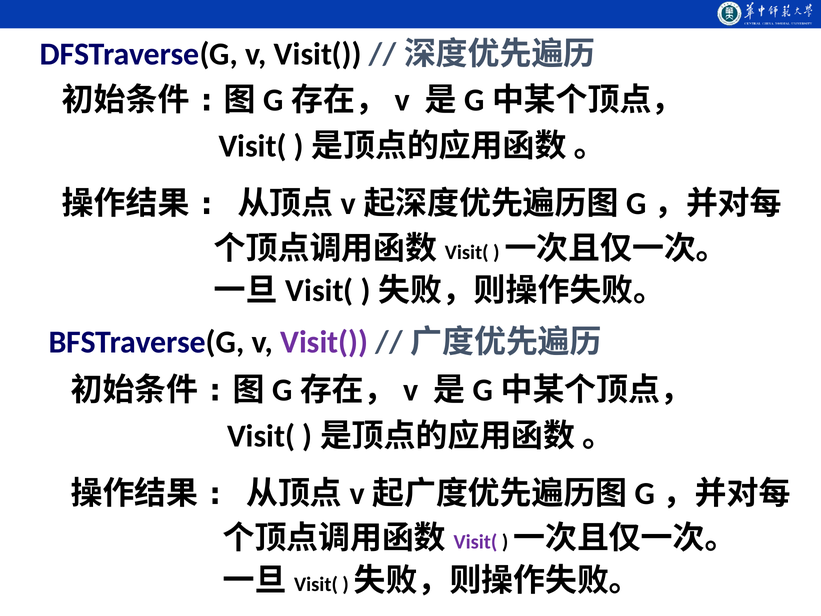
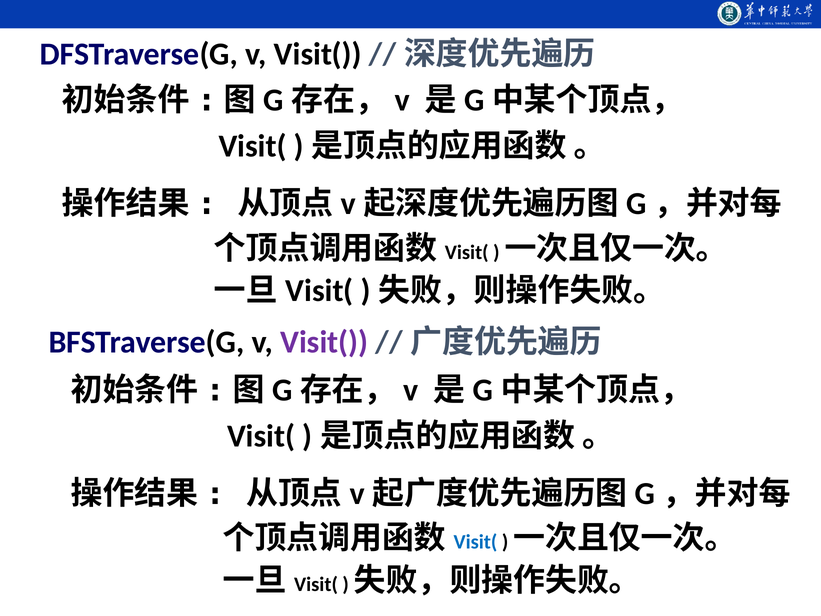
Visit( at (475, 542) colour: purple -> blue
